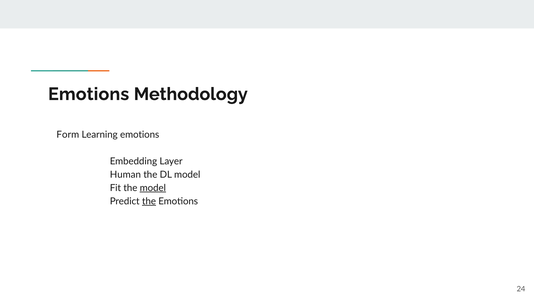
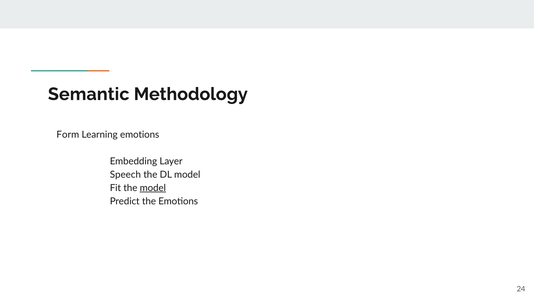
Emotions at (89, 94): Emotions -> Semantic
Human: Human -> Speech
the at (149, 201) underline: present -> none
